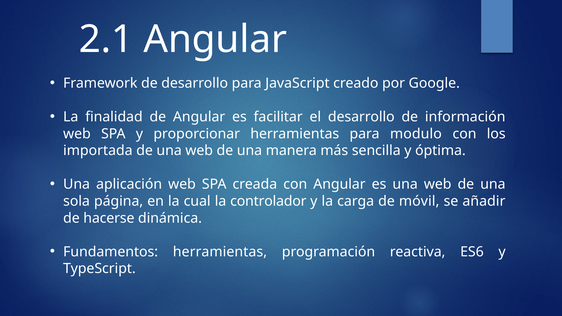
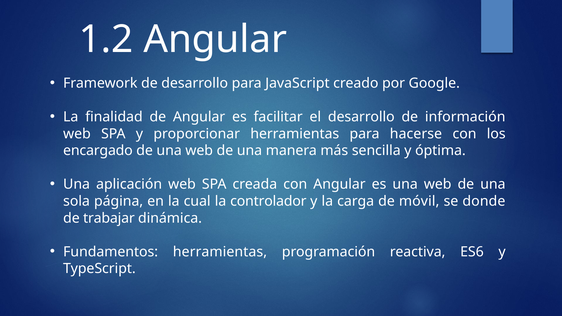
2.1: 2.1 -> 1.2
modulo: modulo -> hacerse
importada: importada -> encargado
añadir: añadir -> donde
hacerse: hacerse -> trabajar
